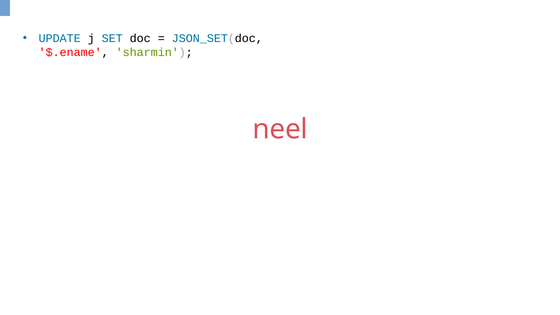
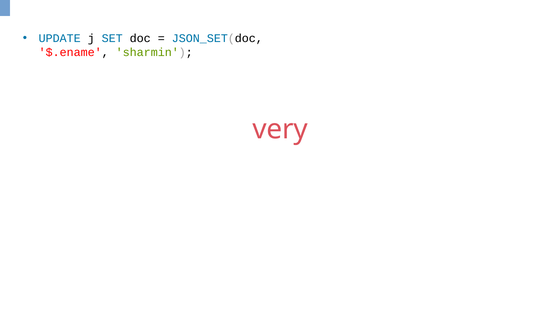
neel: neel -> very
